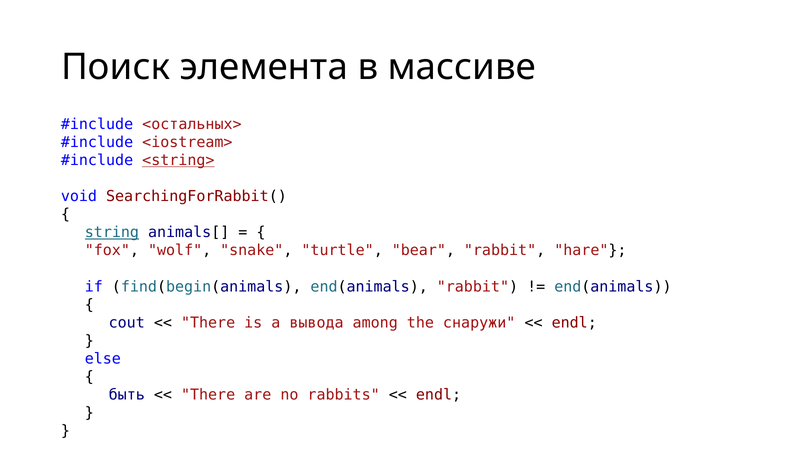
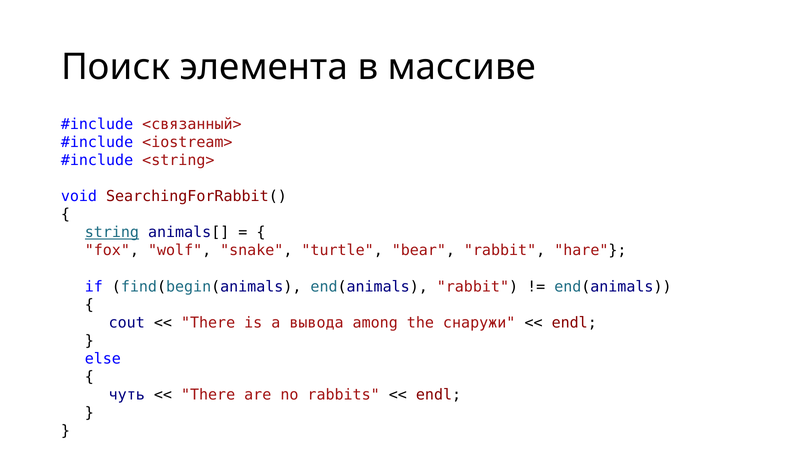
<остальных>: <остальных> -> <связанный>
<string> underline: present -> none
быть: быть -> чуть
